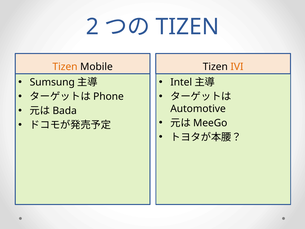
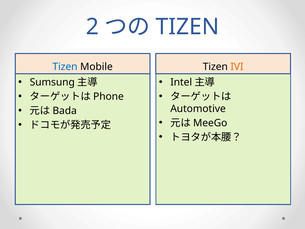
Tizen at (65, 67) colour: orange -> blue
